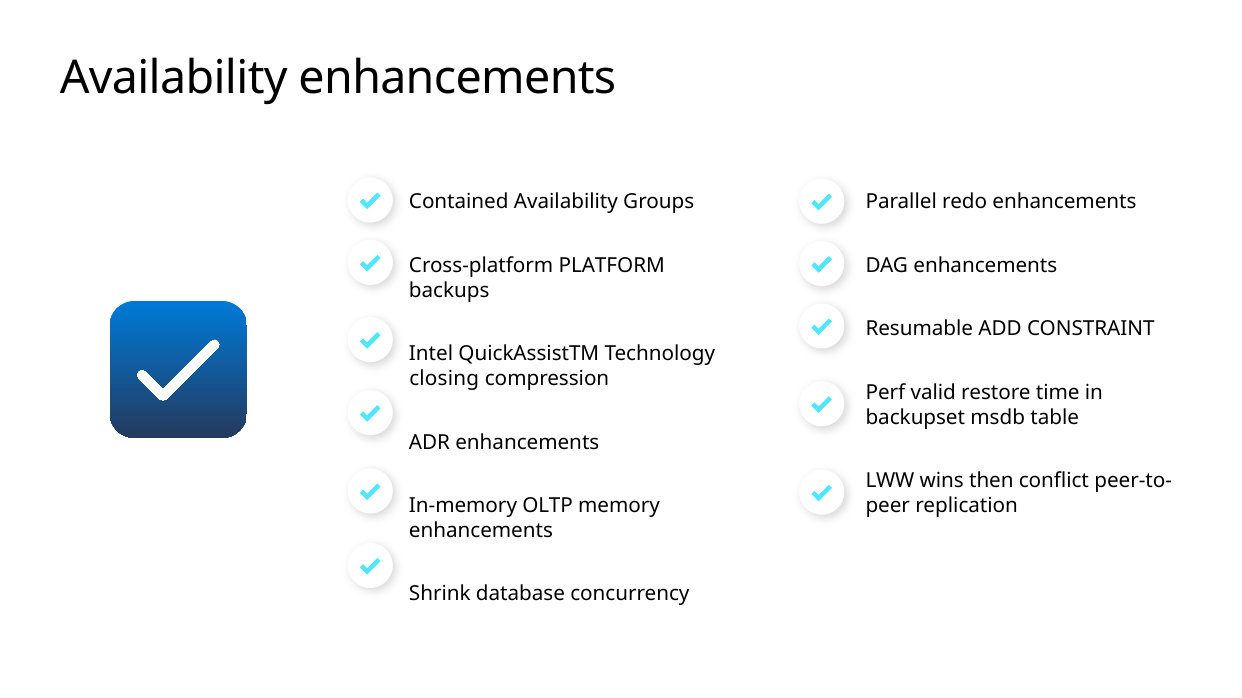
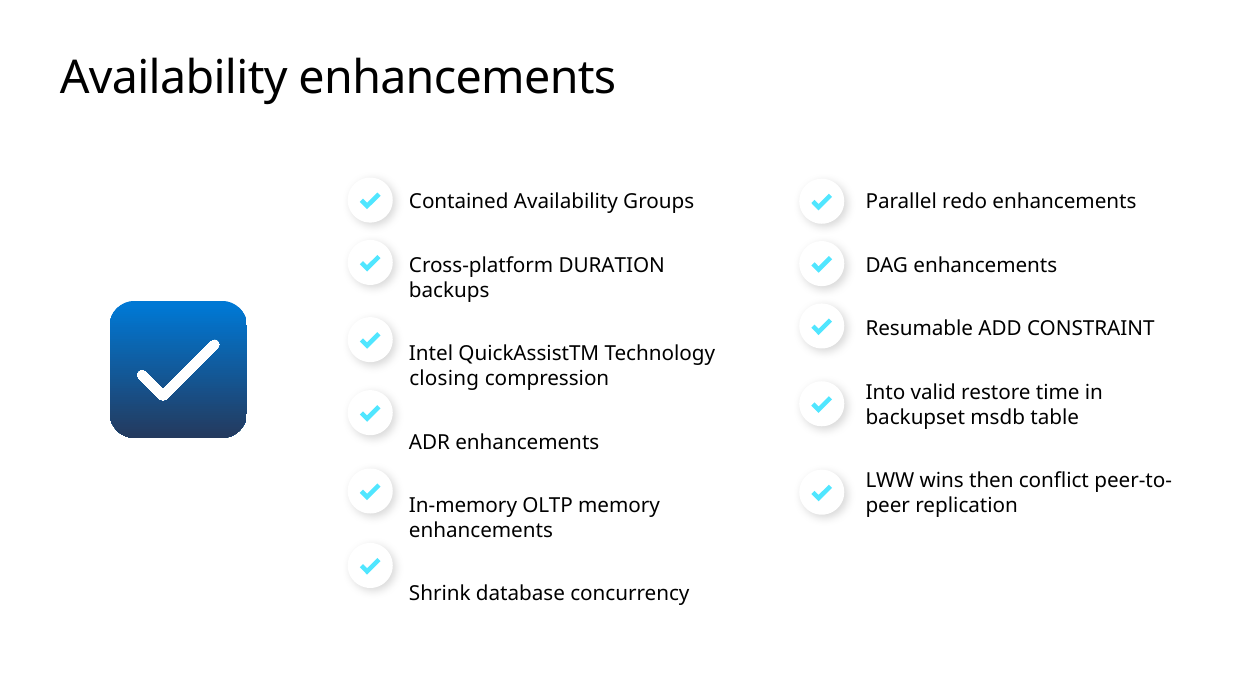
PLATFORM: PLATFORM -> DURATION
Perf: Perf -> Into
